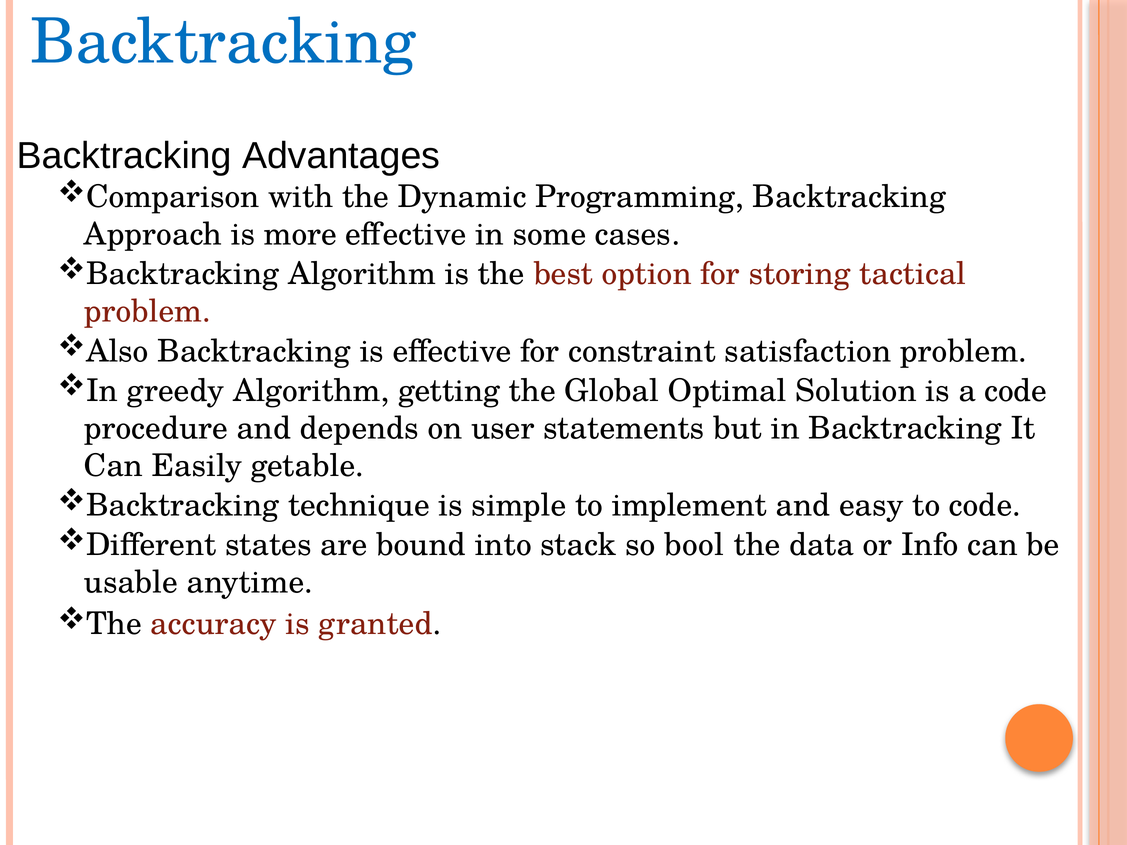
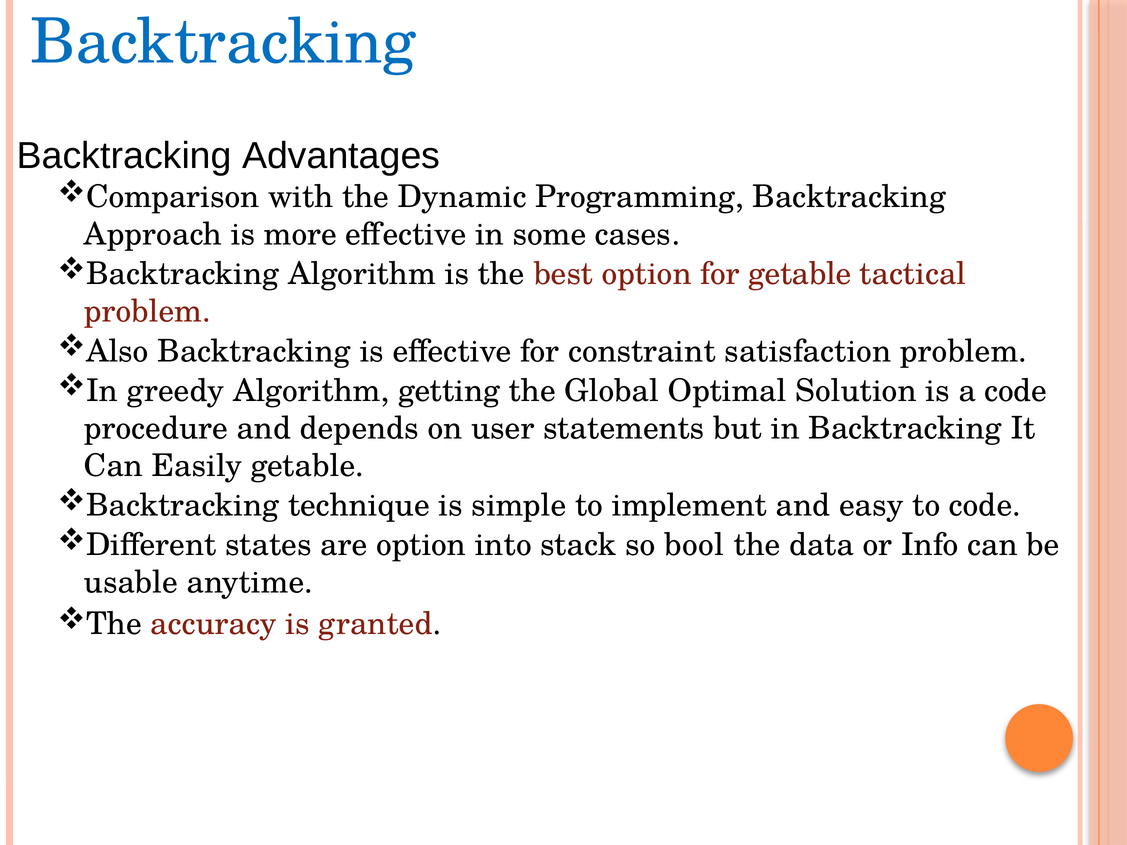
for storing: storing -> getable
are bound: bound -> option
